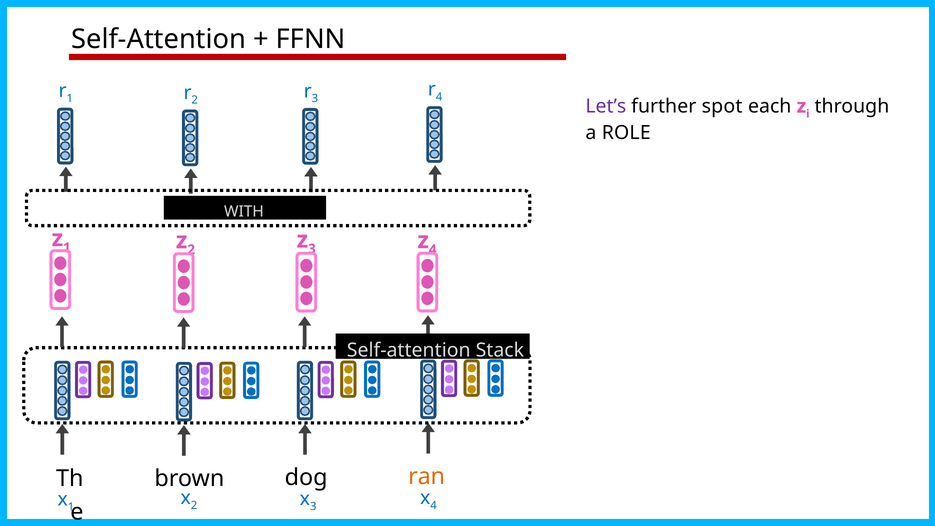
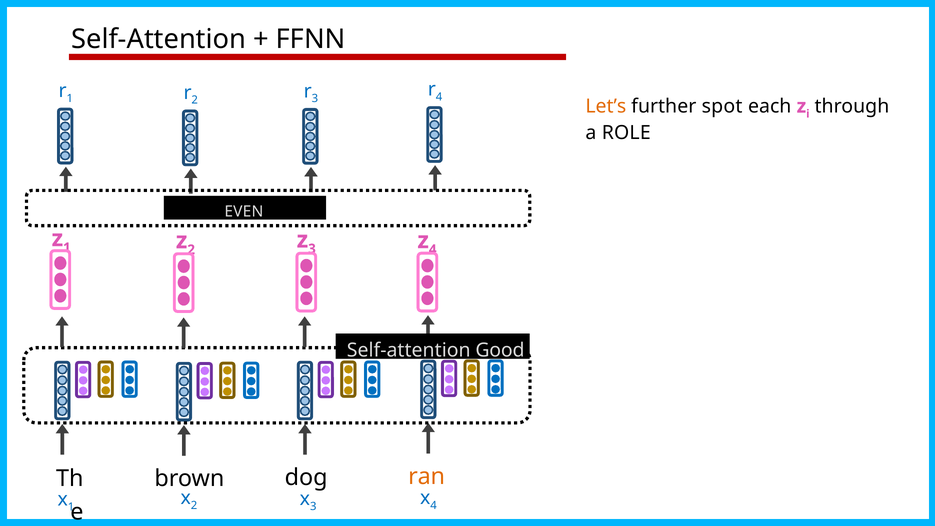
Let’s colour: purple -> orange
WITH: WITH -> EVEN
Stack: Stack -> Good
